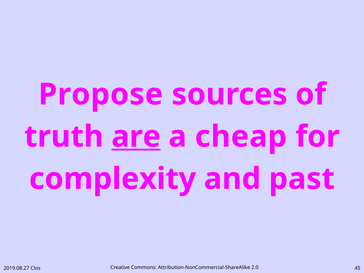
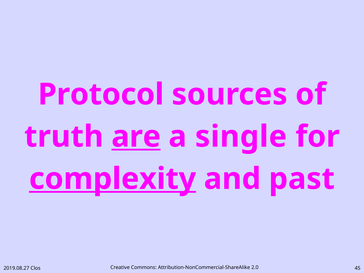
Propose: Propose -> Protocol
cheap: cheap -> single
complexity underline: none -> present
